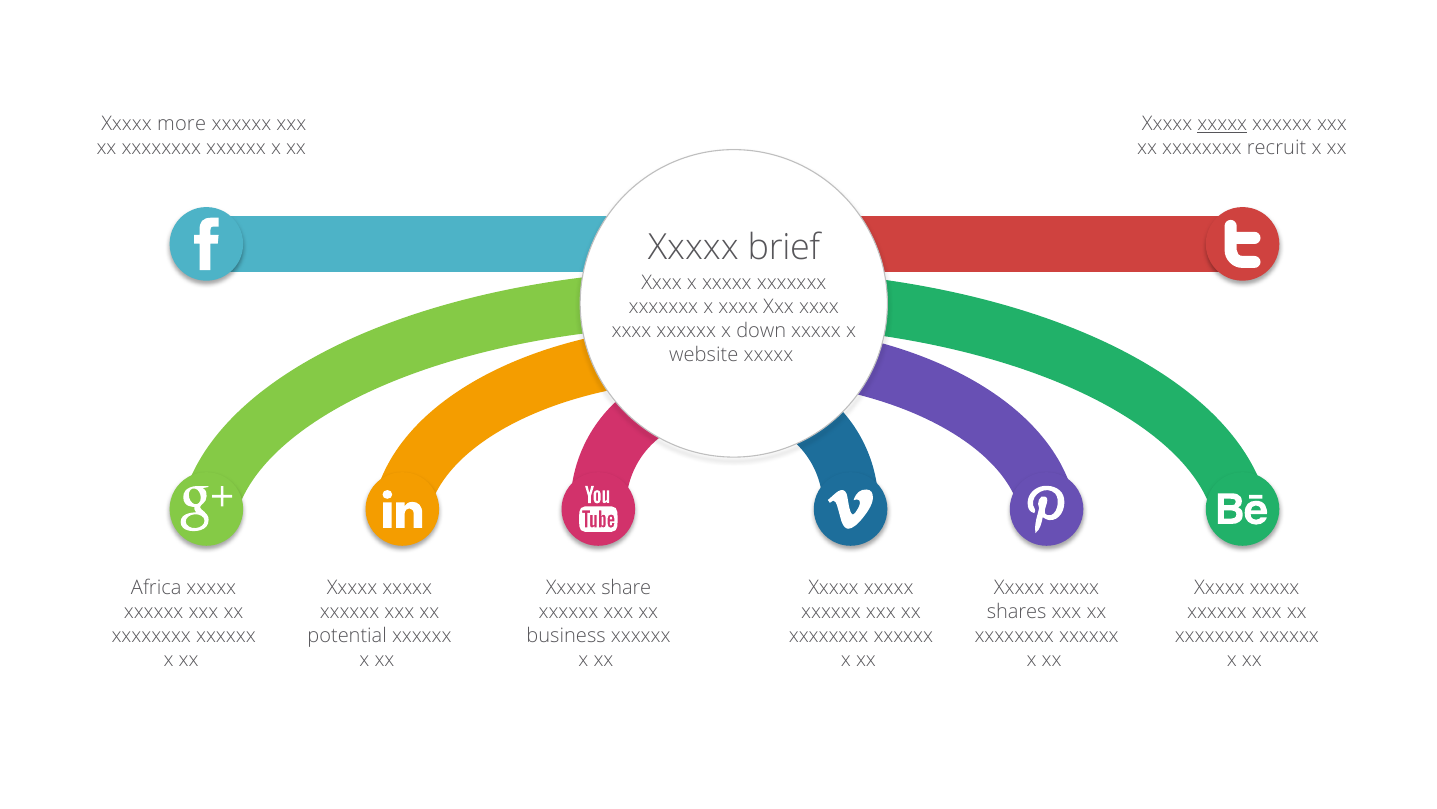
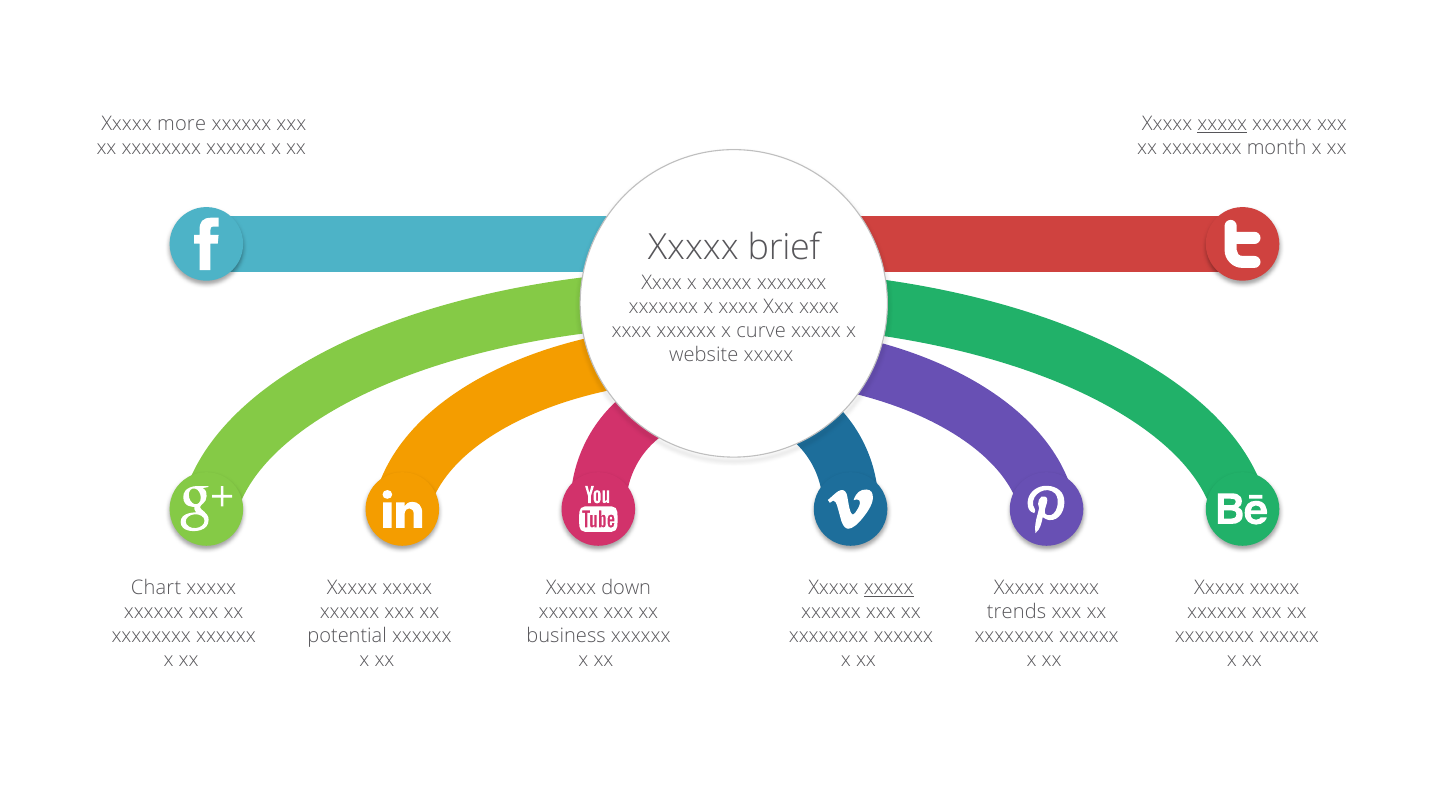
recruit: recruit -> month
down: down -> curve
Africa: Africa -> Chart
share: share -> down
xxxxx at (889, 588) underline: none -> present
shares: shares -> trends
